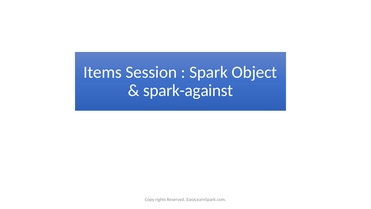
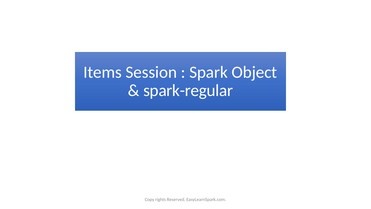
spark-against: spark-against -> spark-regular
